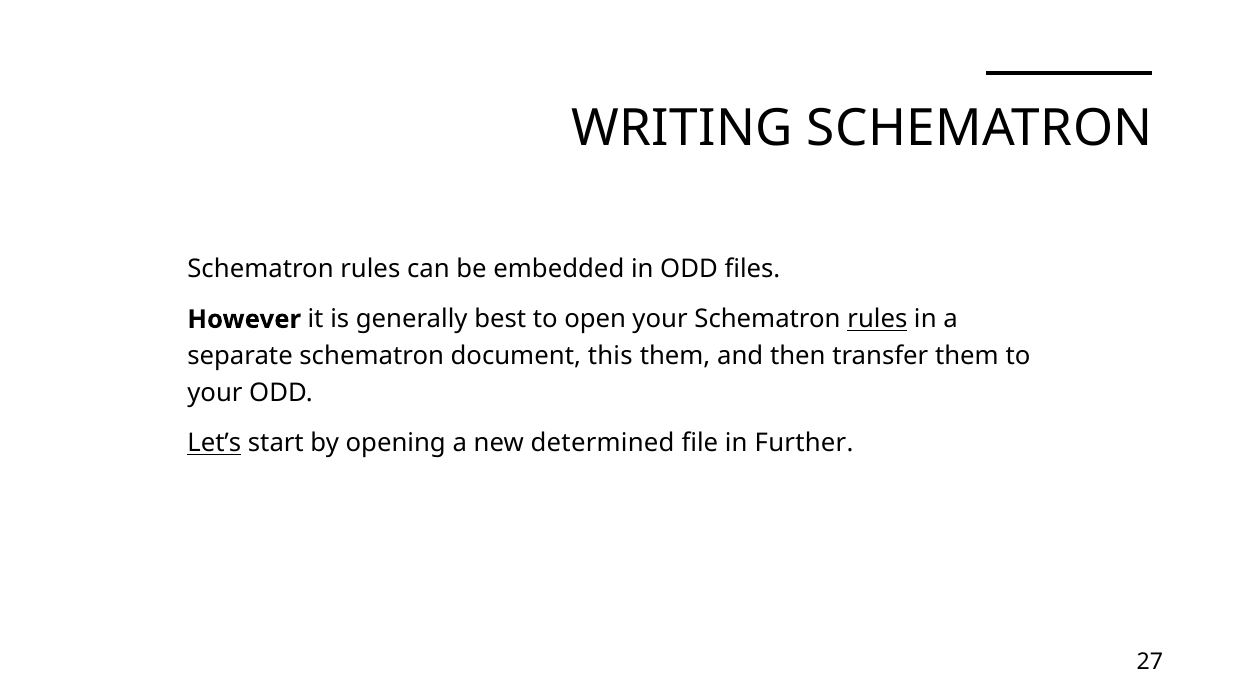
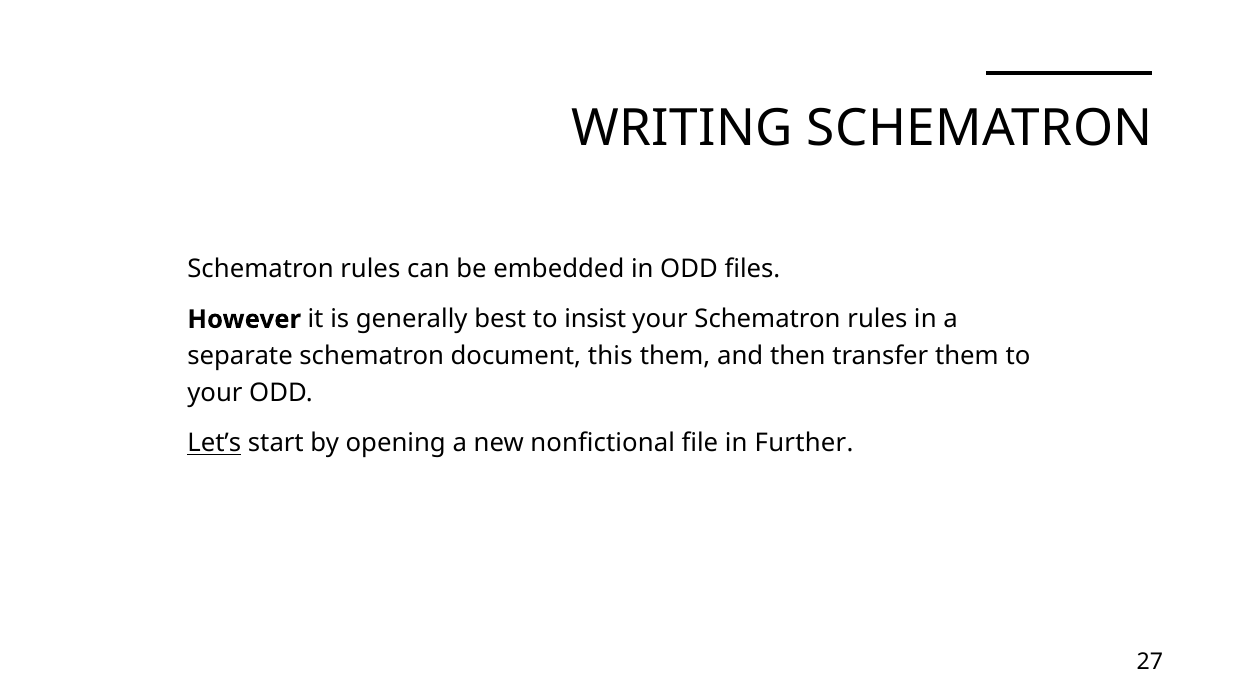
open: open -> insist
rules at (877, 319) underline: present -> none
determined: determined -> nonfictional
